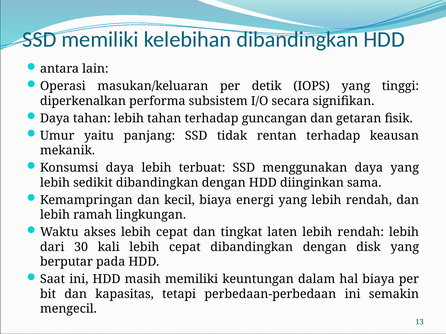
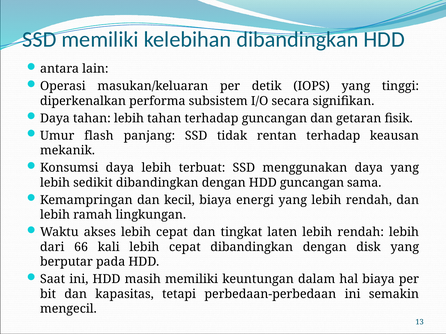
yaitu: yaitu -> flash
HDD diinginkan: diinginkan -> guncangan
30: 30 -> 66
